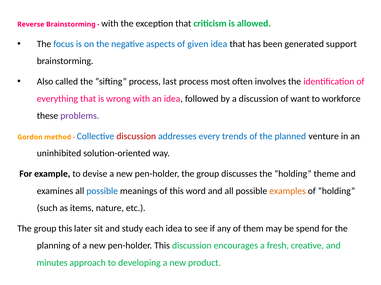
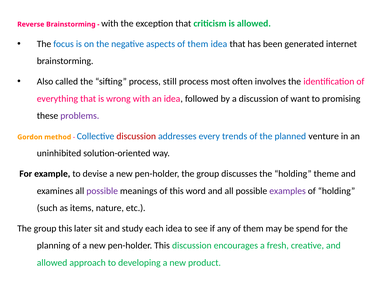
aspects of given: given -> them
support: support -> internet
last: last -> still
workforce: workforce -> promising
possible at (102, 191) colour: blue -> purple
examples colour: orange -> purple
minutes at (52, 263): minutes -> allowed
